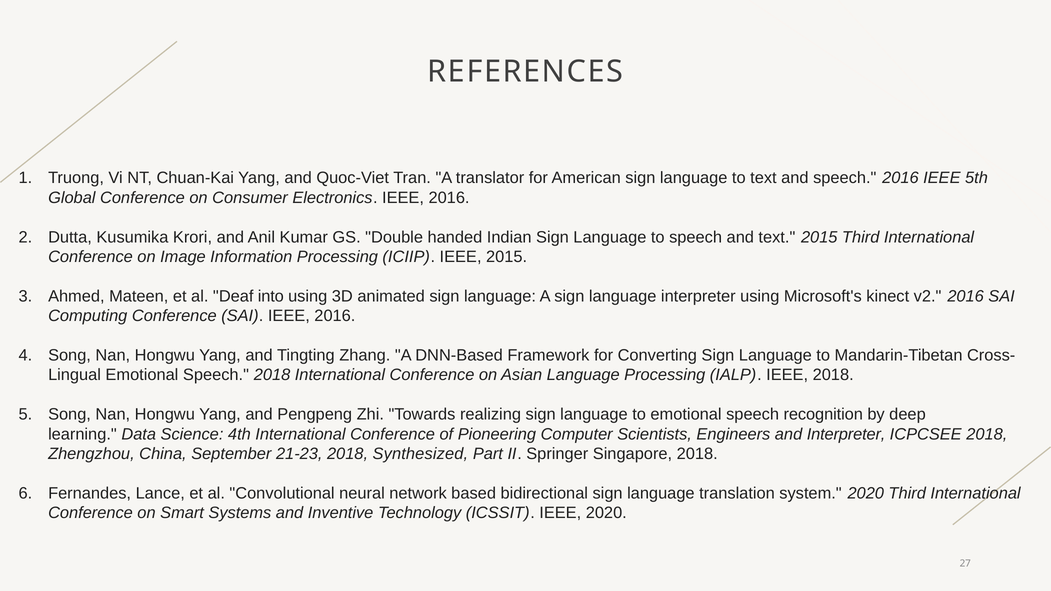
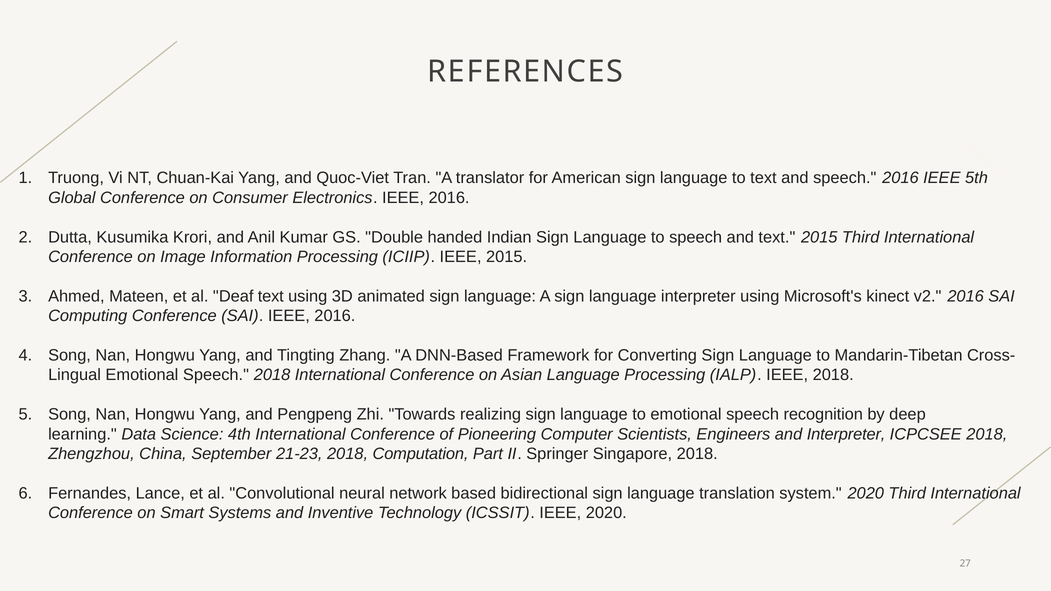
Deaf into: into -> text
Synthesized: Synthesized -> Computation
